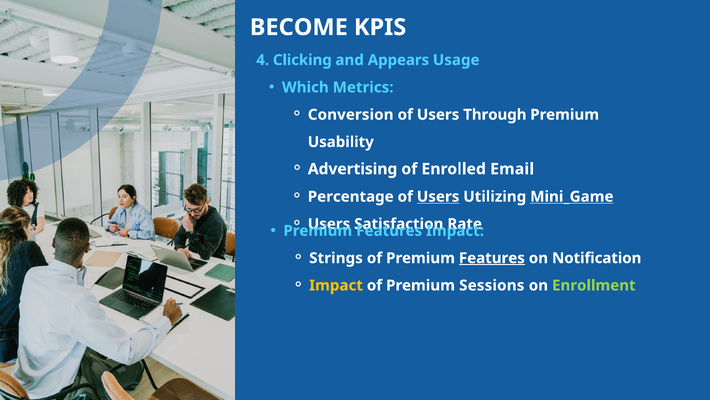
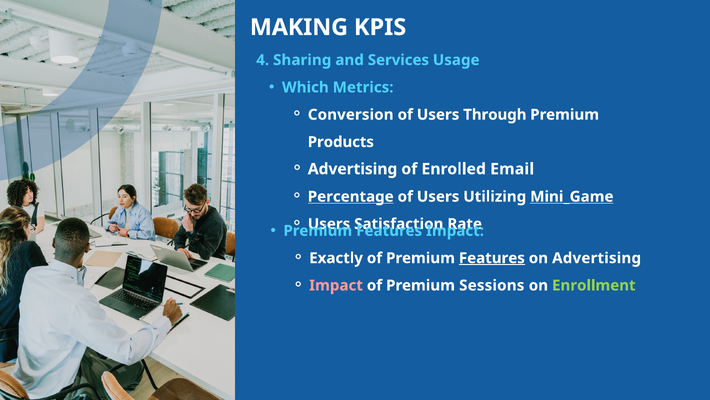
BECOME: BECOME -> MAKING
Clicking: Clicking -> Sharing
Appears: Appears -> Services
Usability: Usability -> Products
Percentage underline: none -> present
Users at (438, 196) underline: present -> none
Strings: Strings -> Exactly
on Notification: Notification -> Advertising
Impact at (336, 285) colour: yellow -> pink
